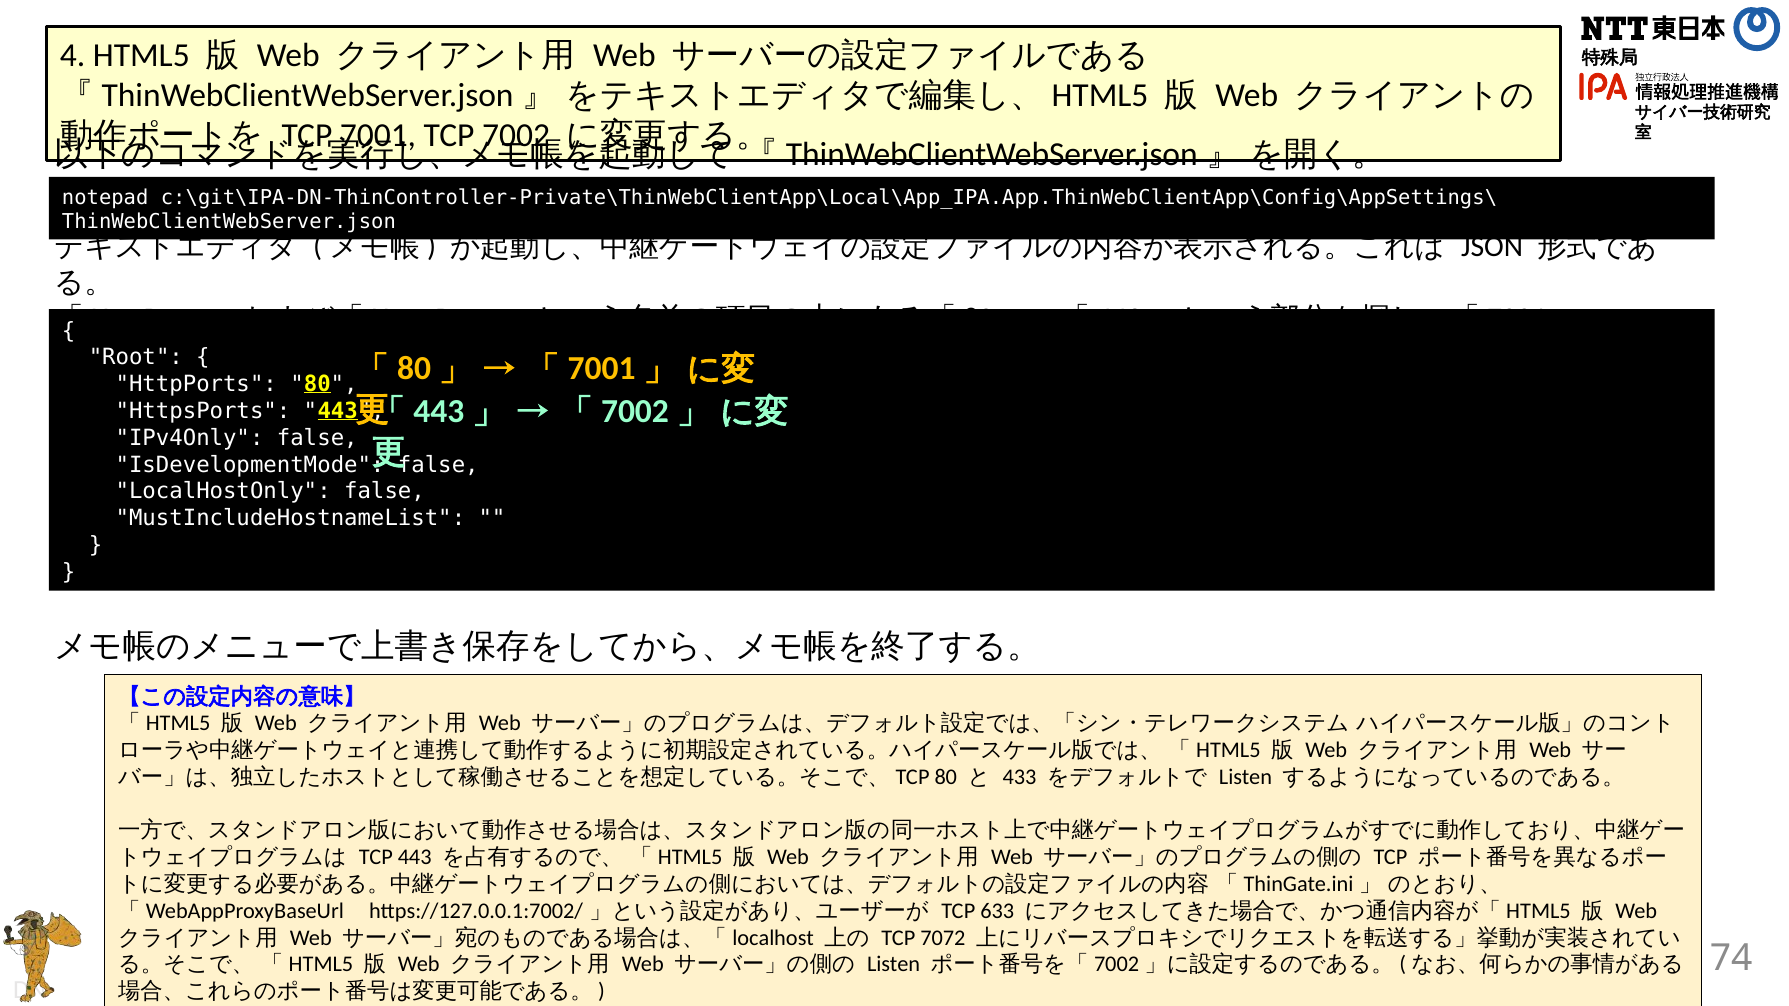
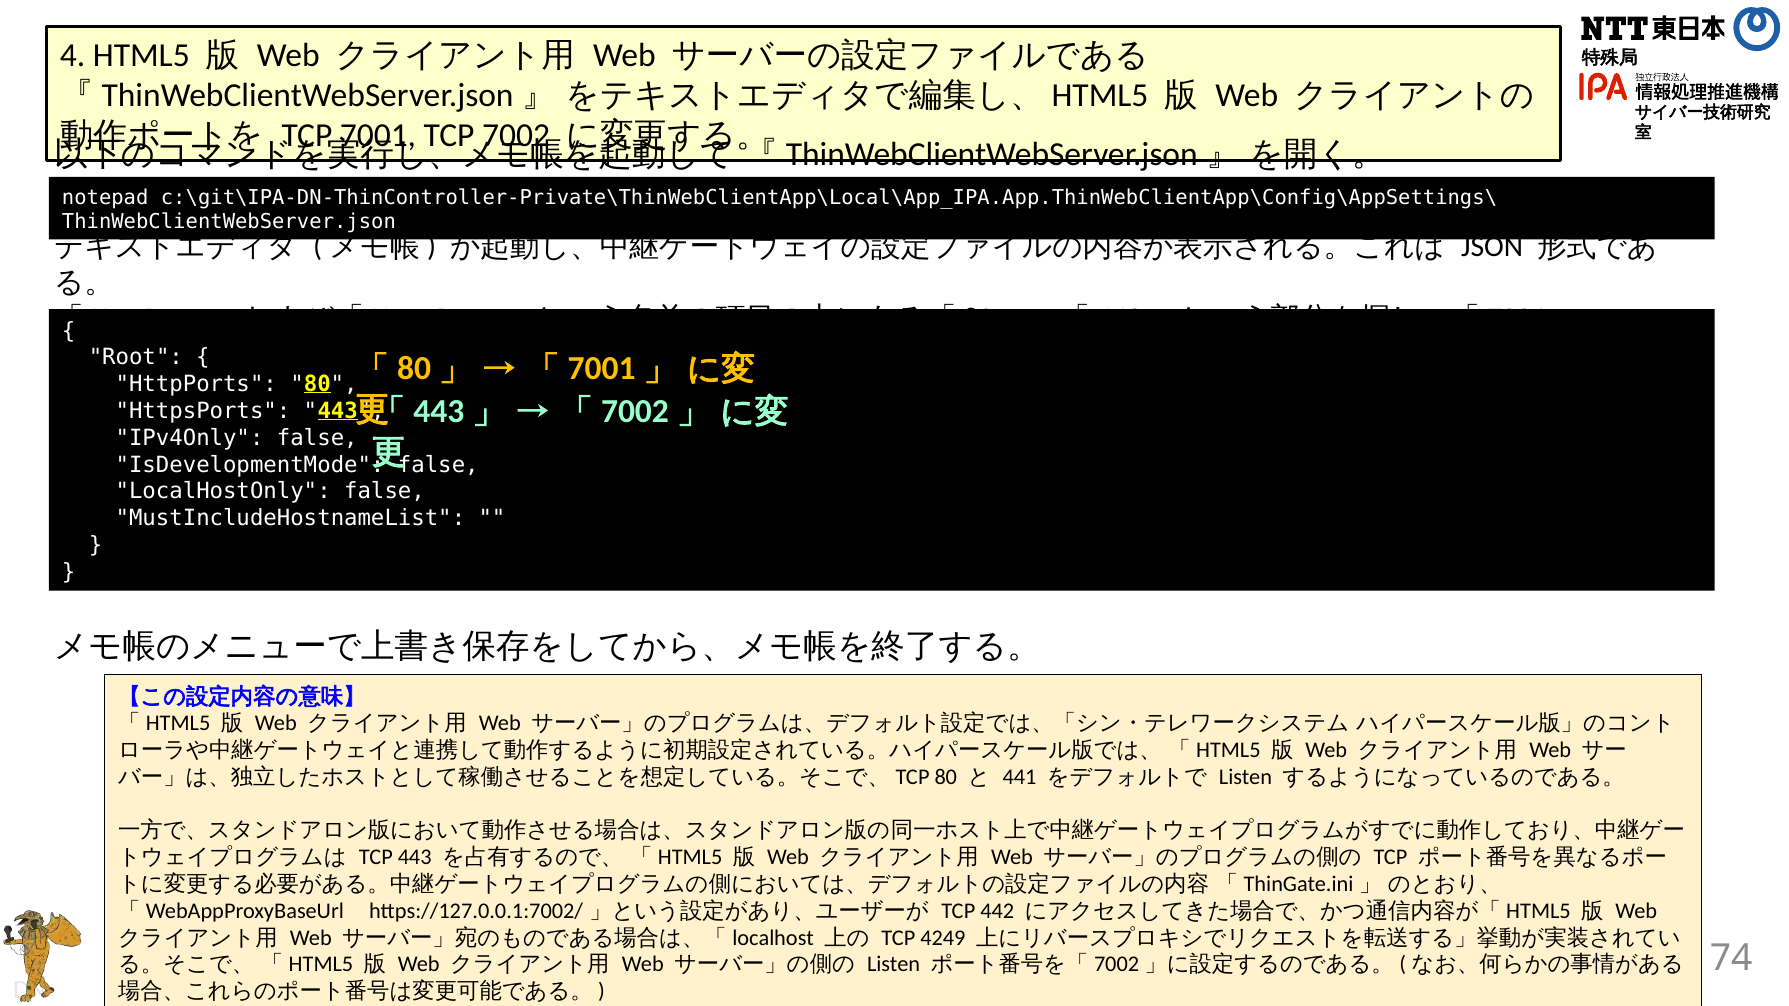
433: 433 -> 441
633: 633 -> 442
7072: 7072 -> 4249
